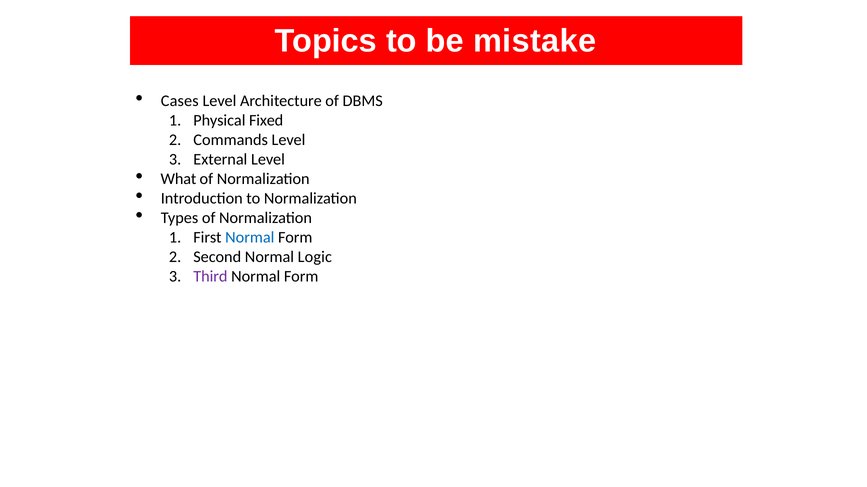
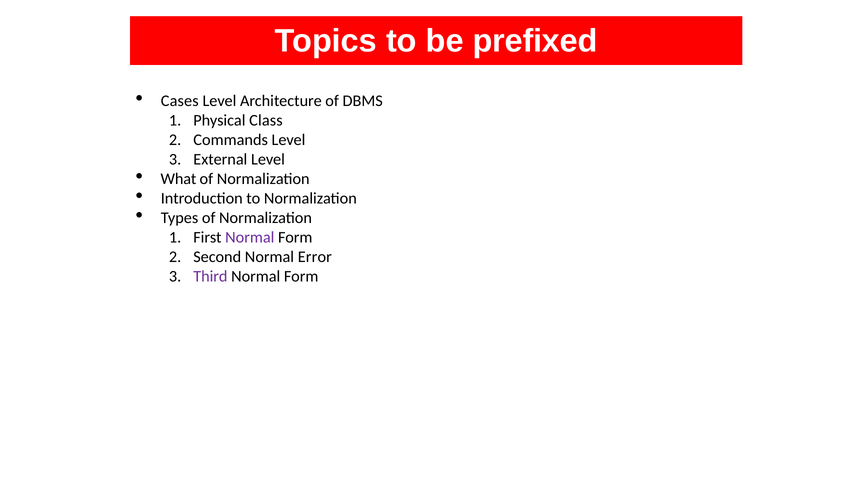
mistake: mistake -> prefixed
Fixed: Fixed -> Class
Normal at (250, 238) colour: blue -> purple
Logic: Logic -> Error
